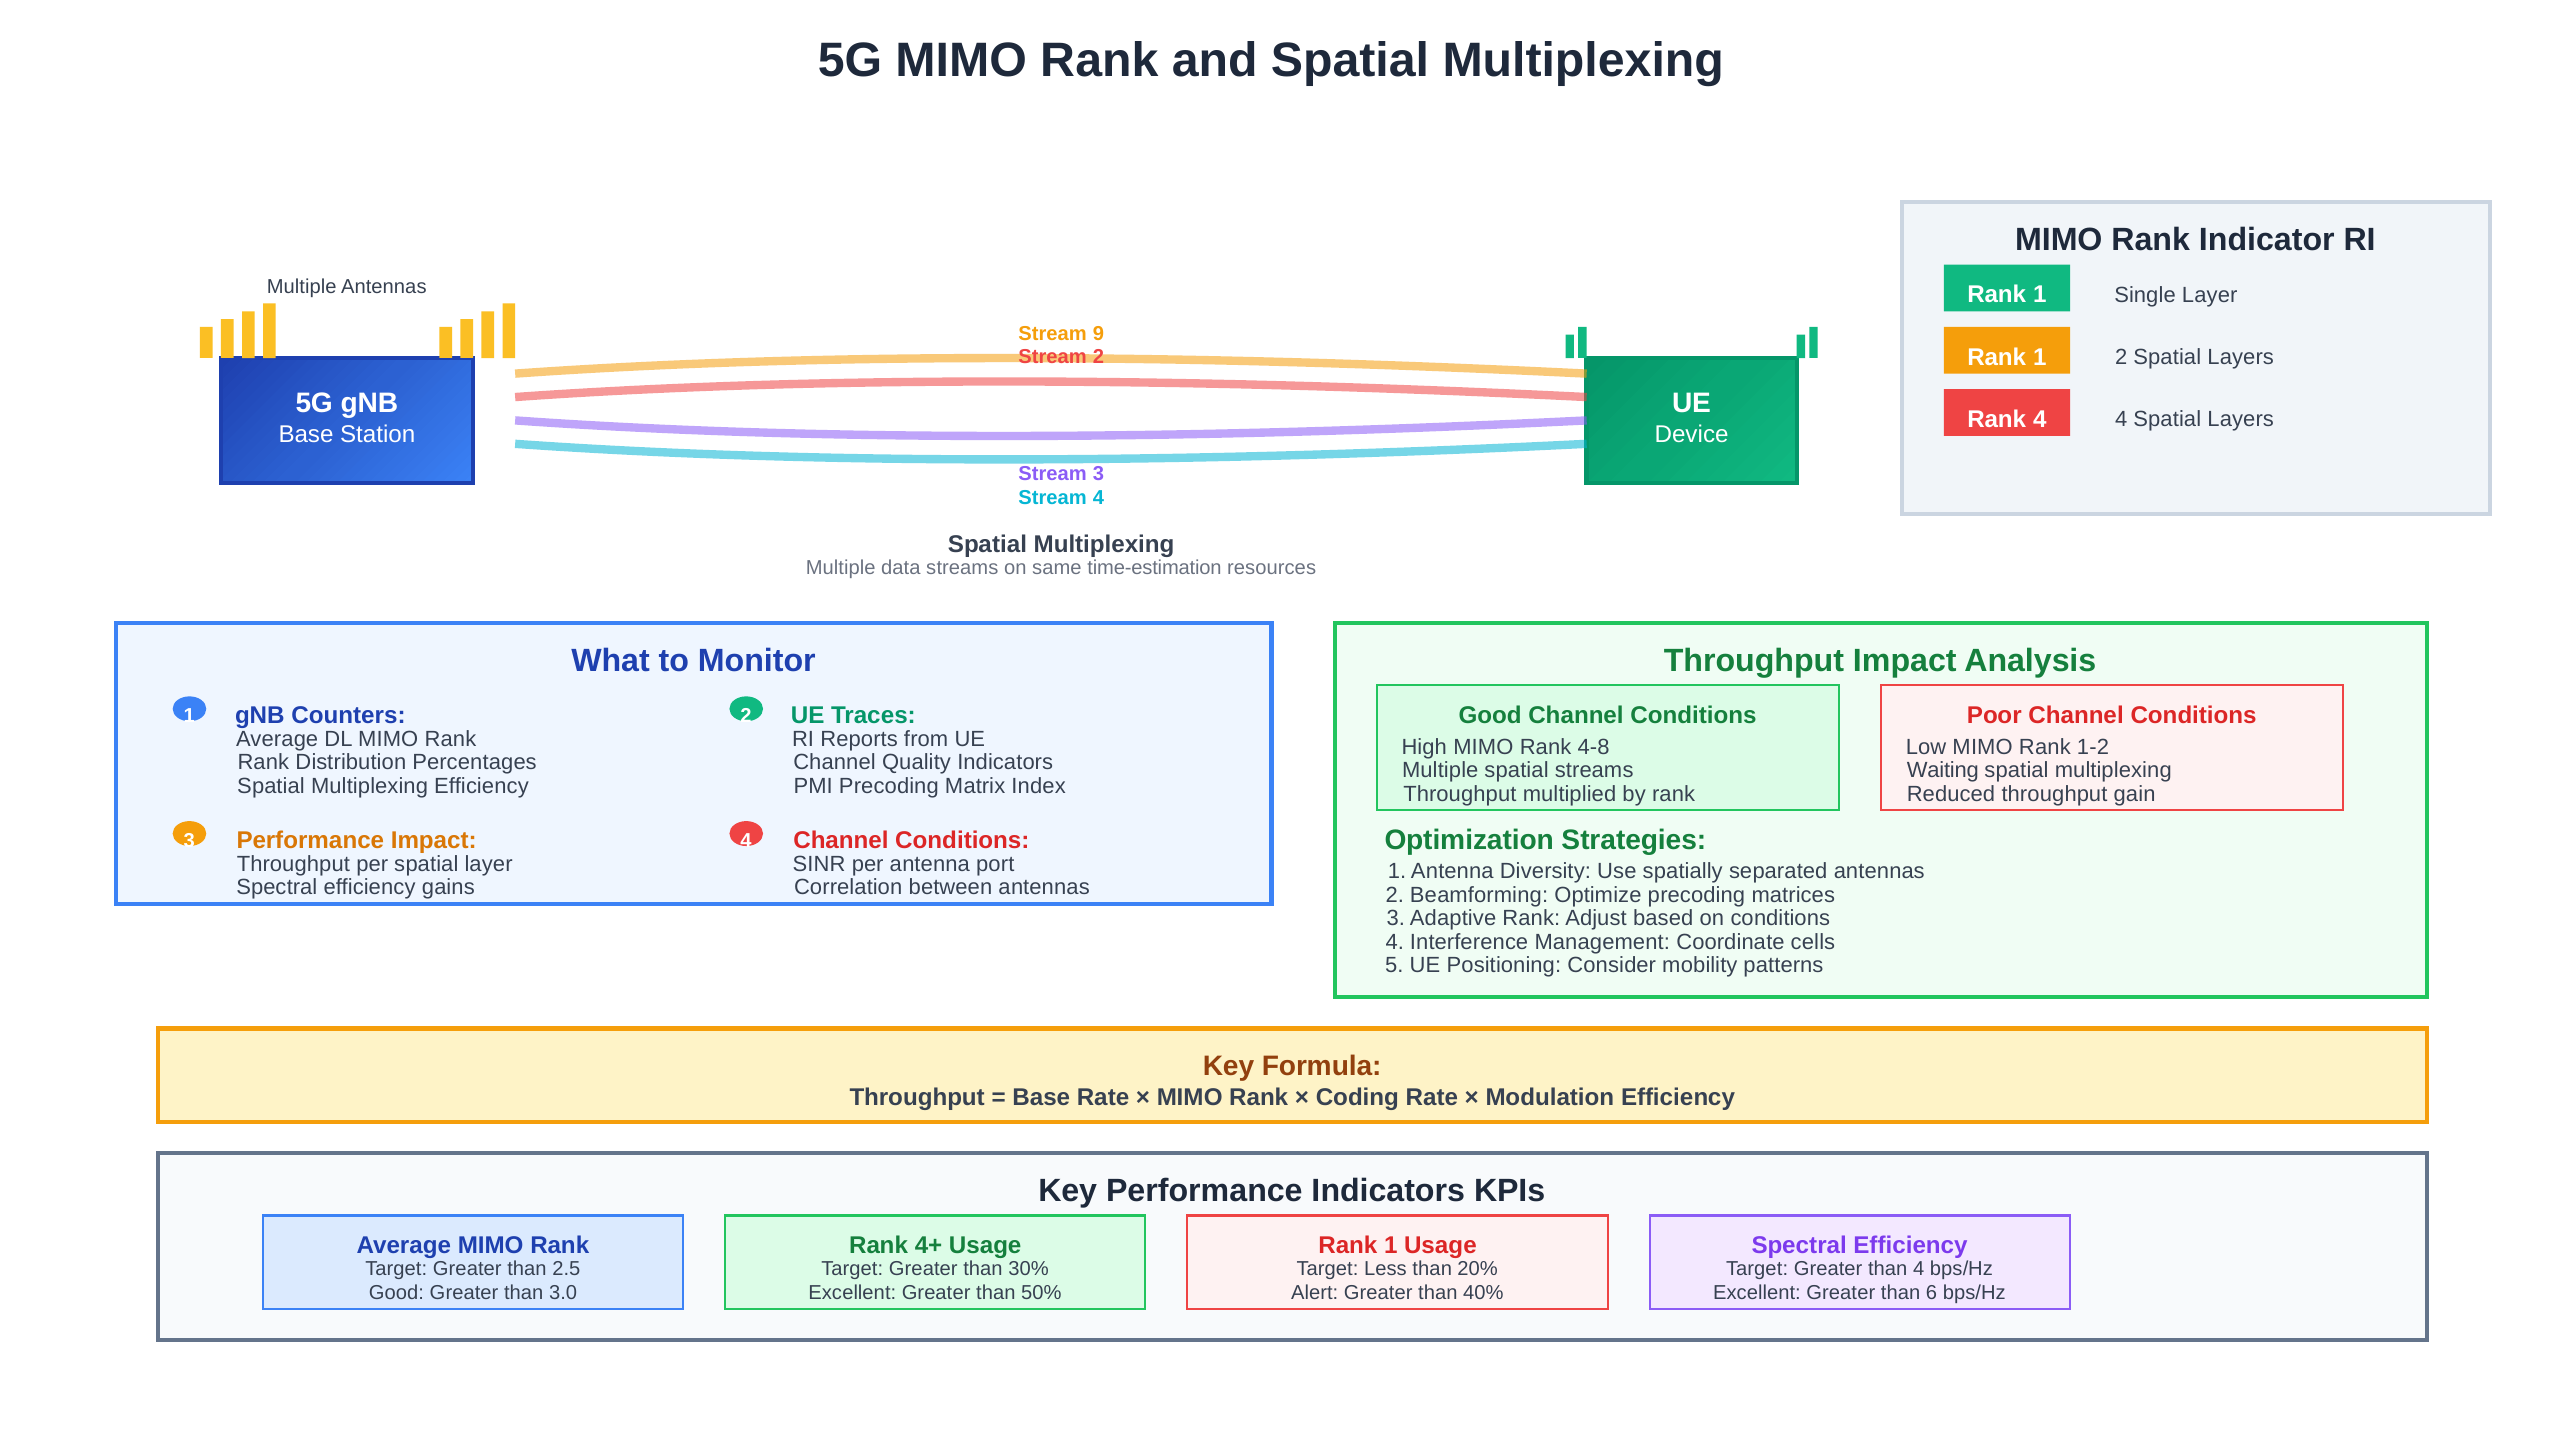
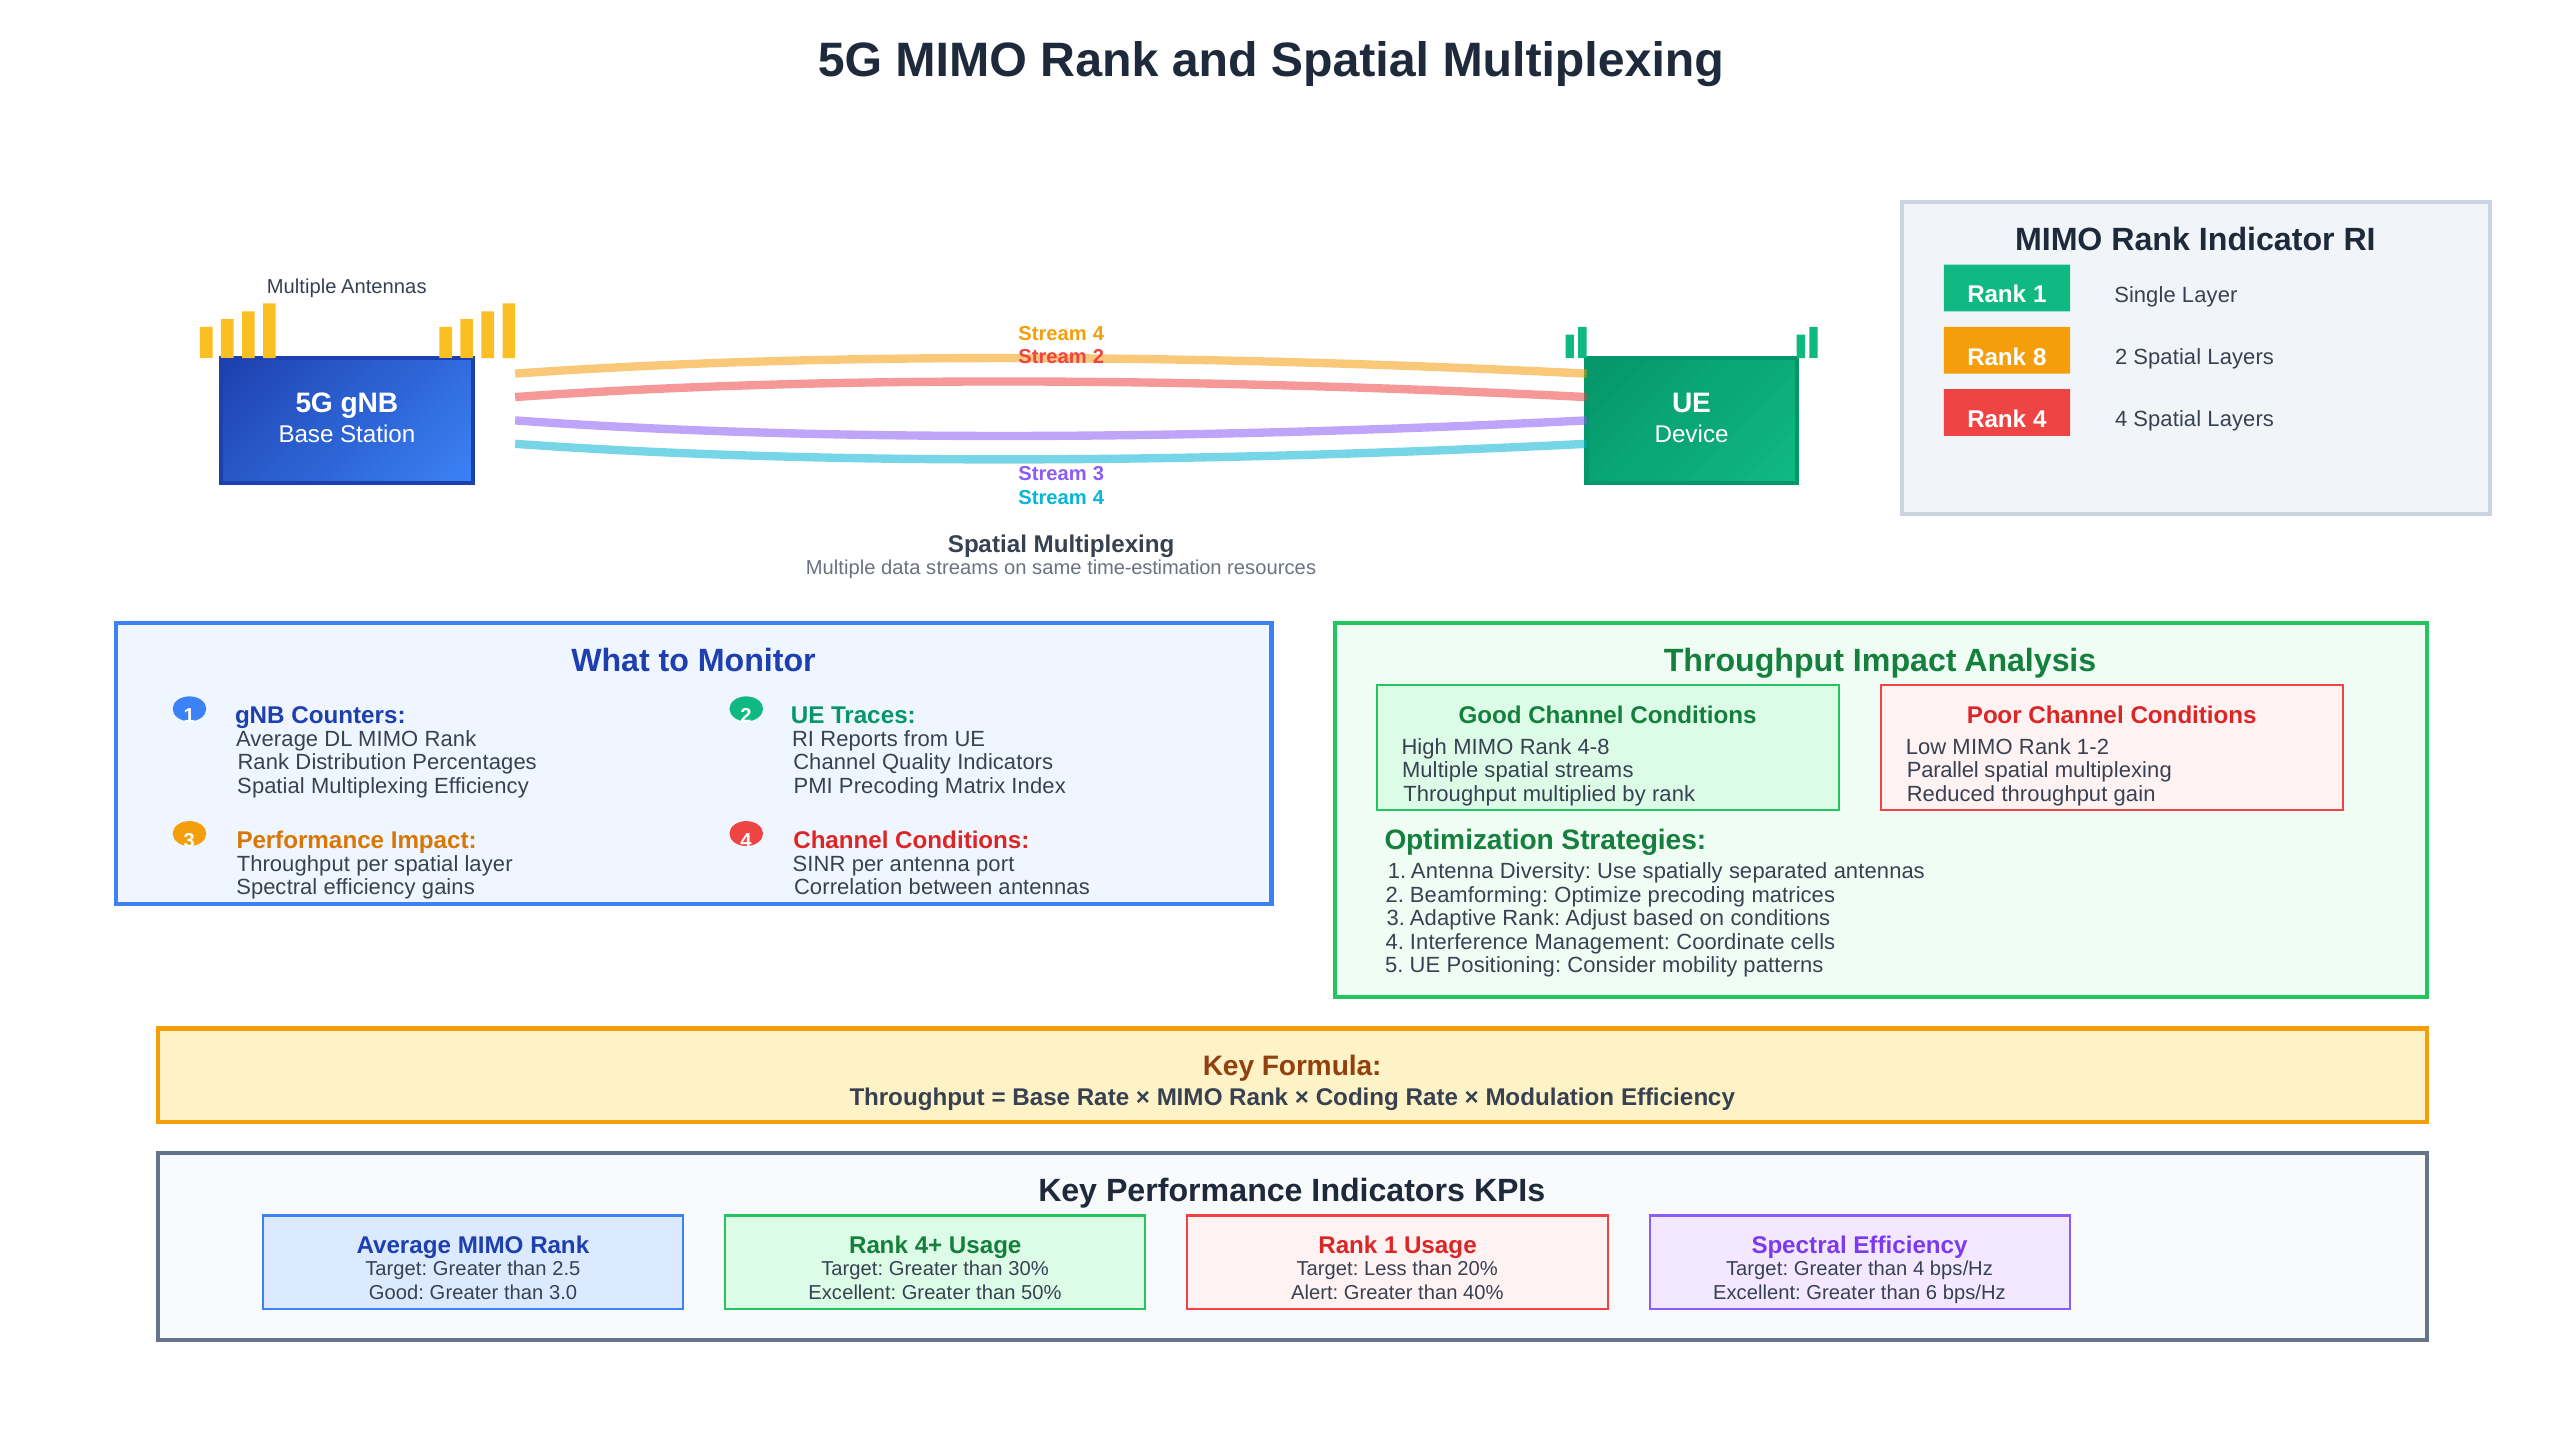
9 at (1098, 334): 9 -> 4
1 at (2040, 357): 1 -> 8
Waiting: Waiting -> Parallel
